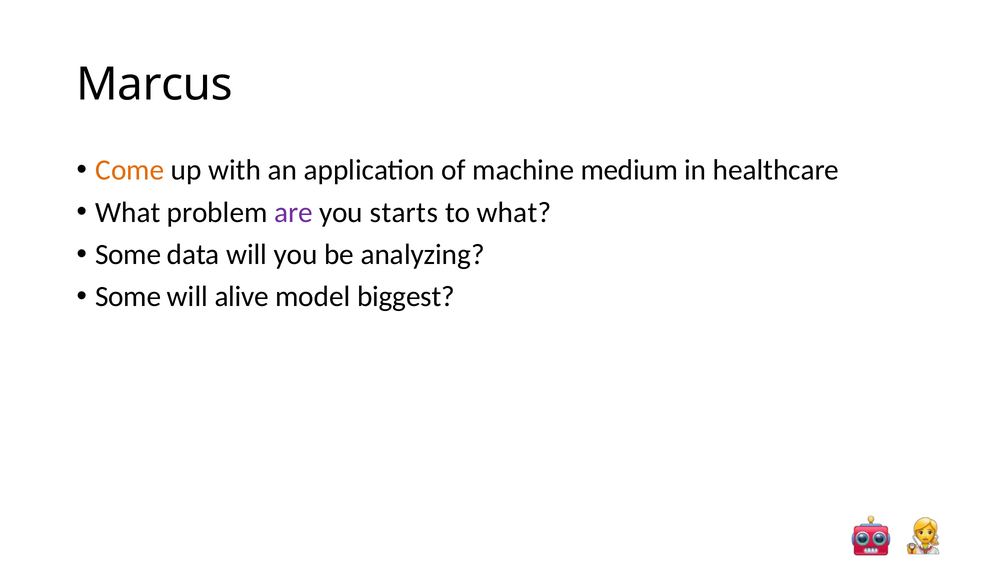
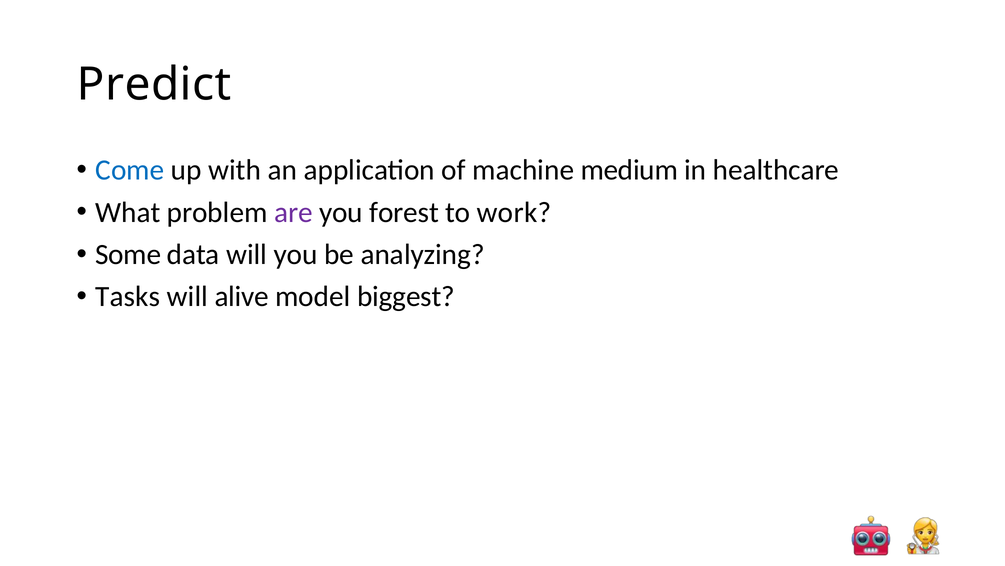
Marcus: Marcus -> Predict
Come colour: orange -> blue
starts: starts -> forest
to what: what -> work
Some at (128, 296): Some -> Tasks
